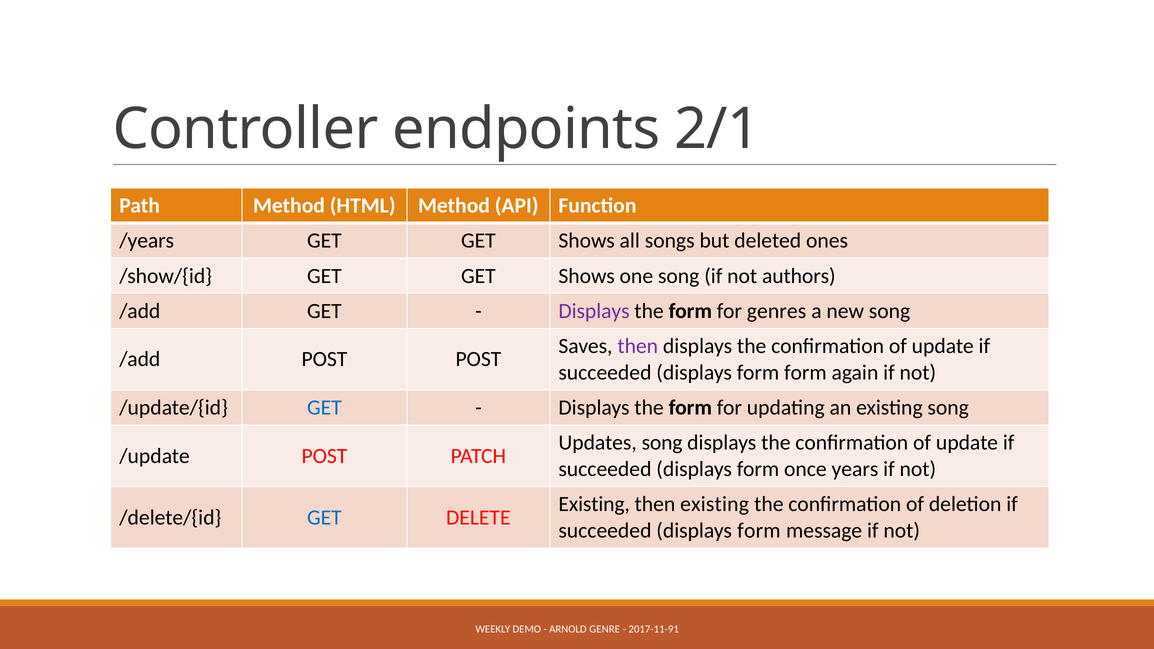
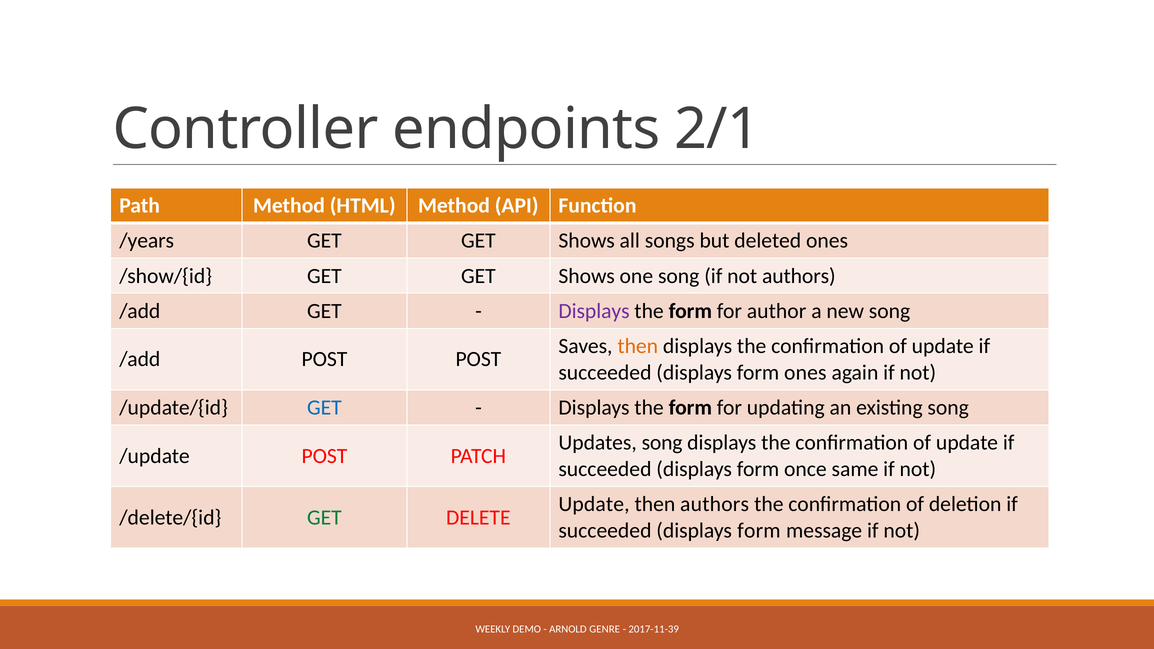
genres: genres -> author
then at (638, 346) colour: purple -> orange
form form: form -> ones
years: years -> same
Existing at (594, 504): Existing -> Update
then existing: existing -> authors
GET at (324, 518) colour: blue -> green
2017-11-91: 2017-11-91 -> 2017-11-39
